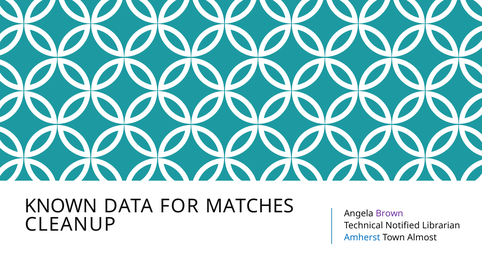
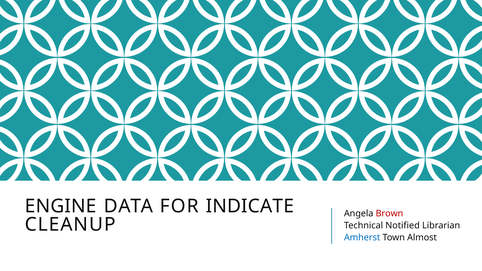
KNOWN: KNOWN -> ENGINE
MATCHES: MATCHES -> INDICATE
Brown colour: purple -> red
